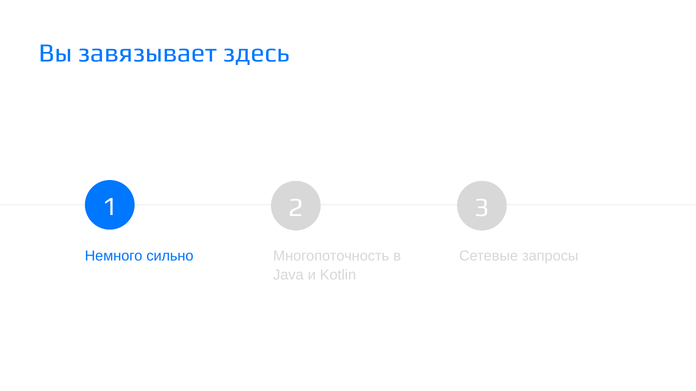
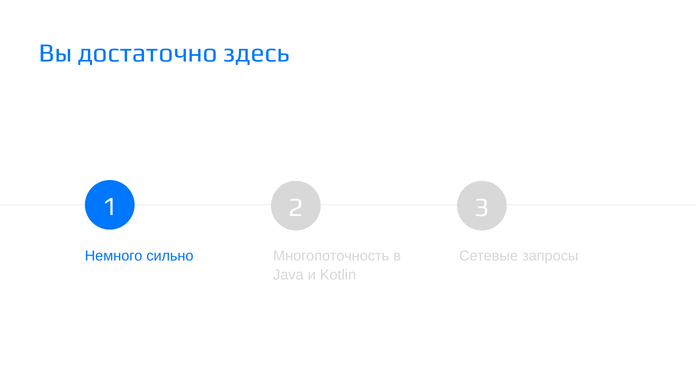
завязывает: завязывает -> достаточно
